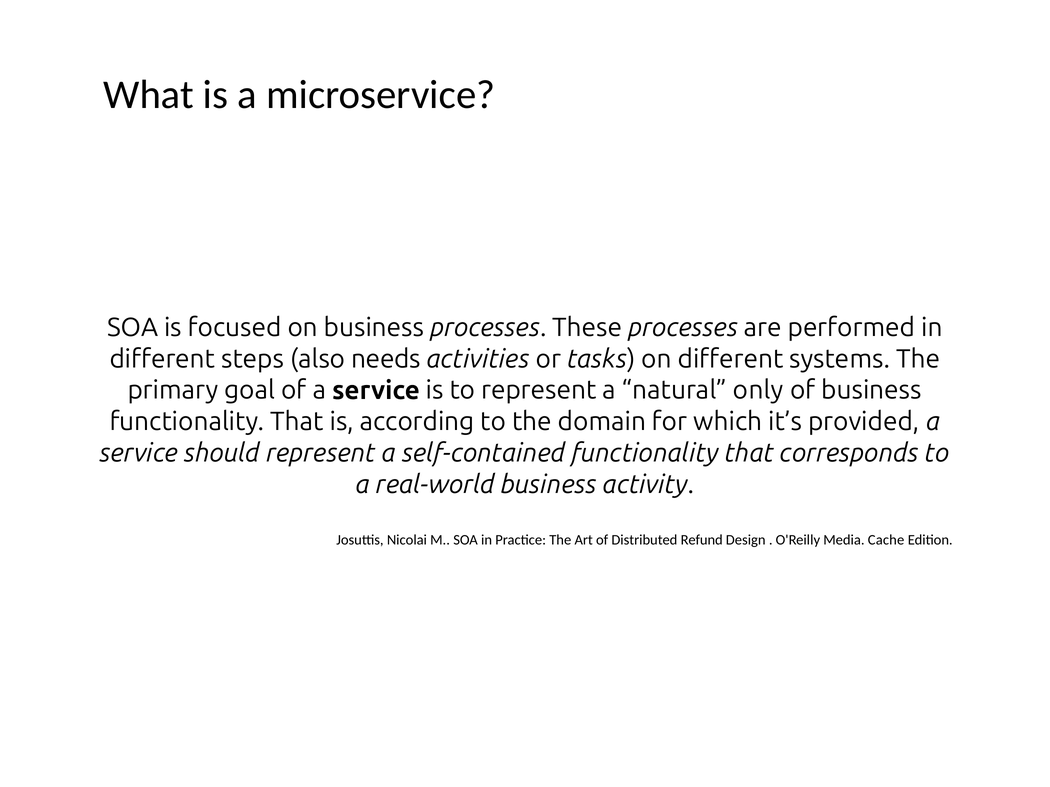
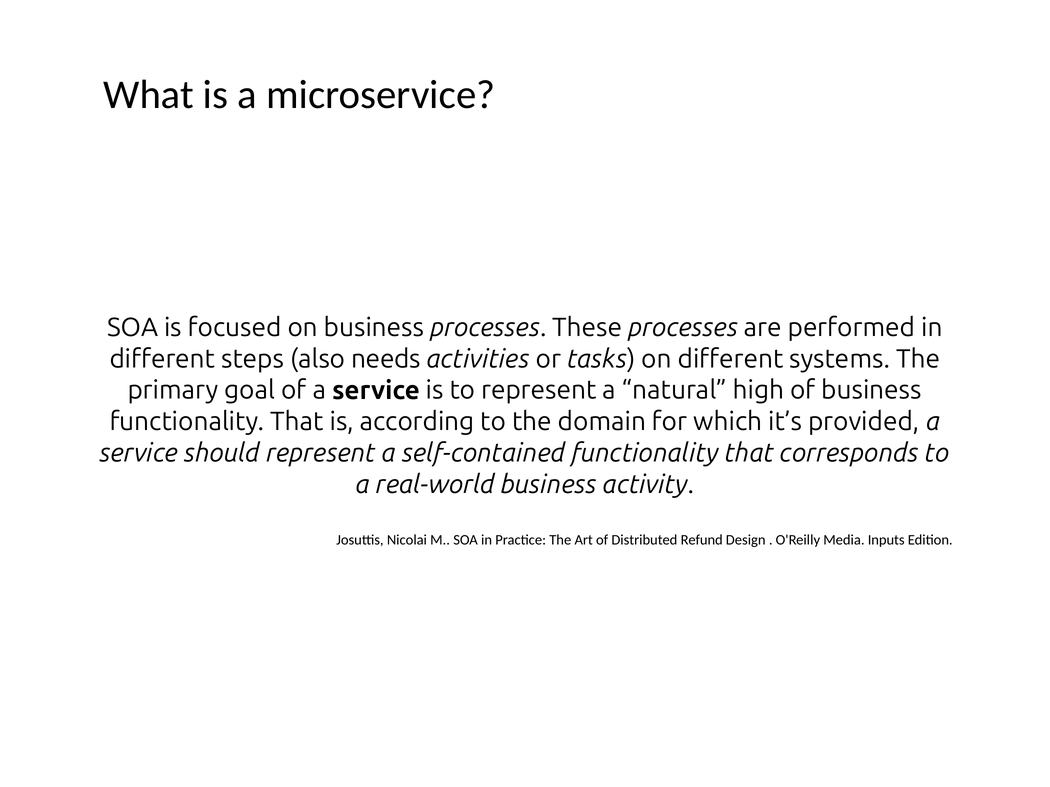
only: only -> high
Cache: Cache -> Inputs
